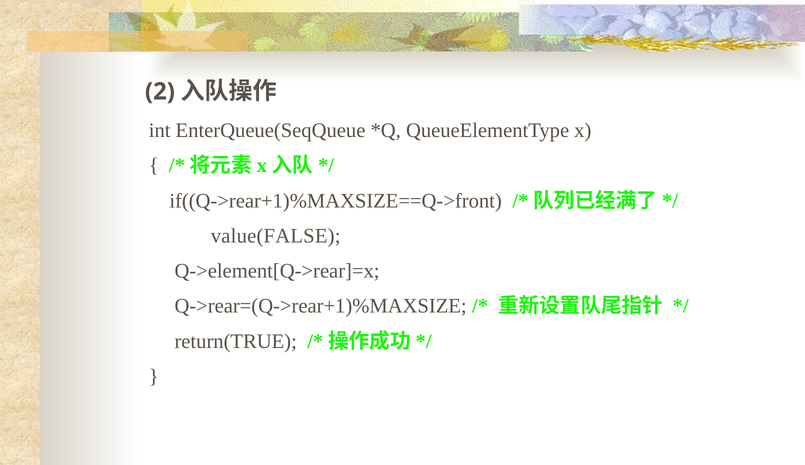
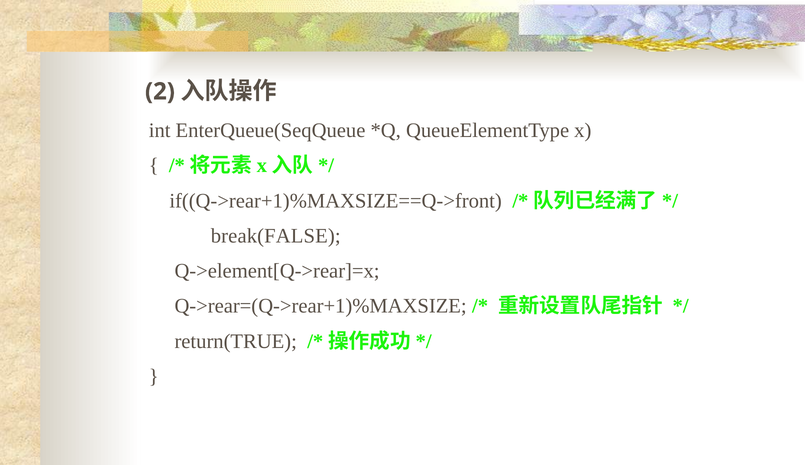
value(FALSE: value(FALSE -> break(FALSE
